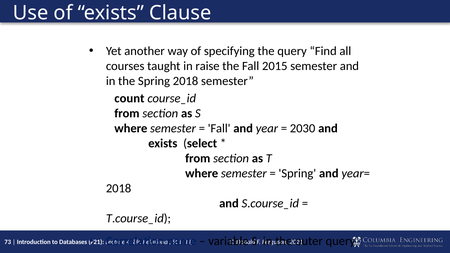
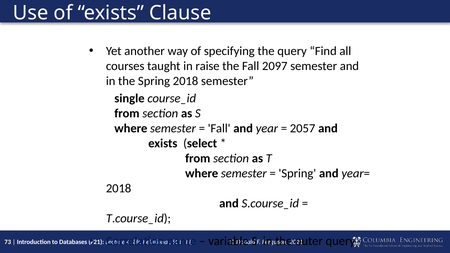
2015: 2015 -> 2097
count: count -> single
2030: 2030 -> 2057
